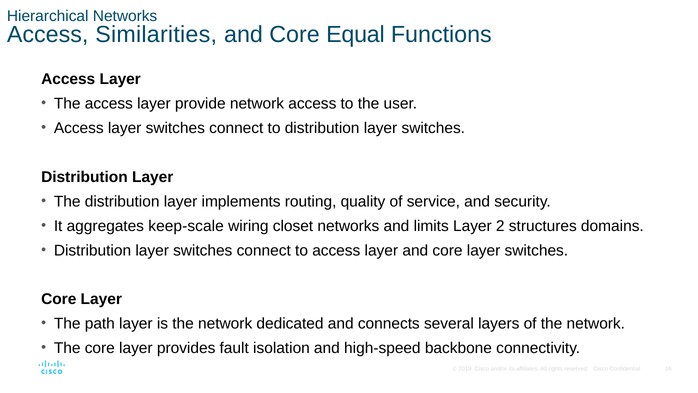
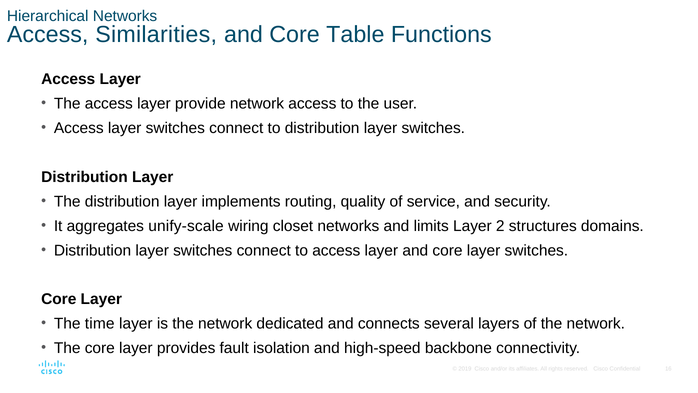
Equal: Equal -> Table
keep-scale: keep-scale -> unify-scale
path: path -> time
